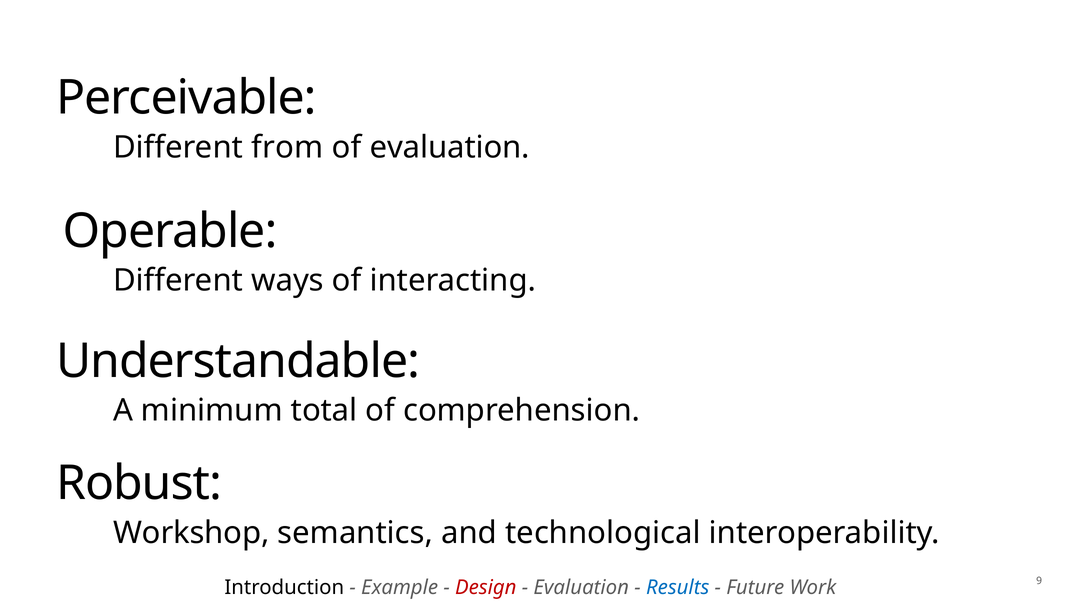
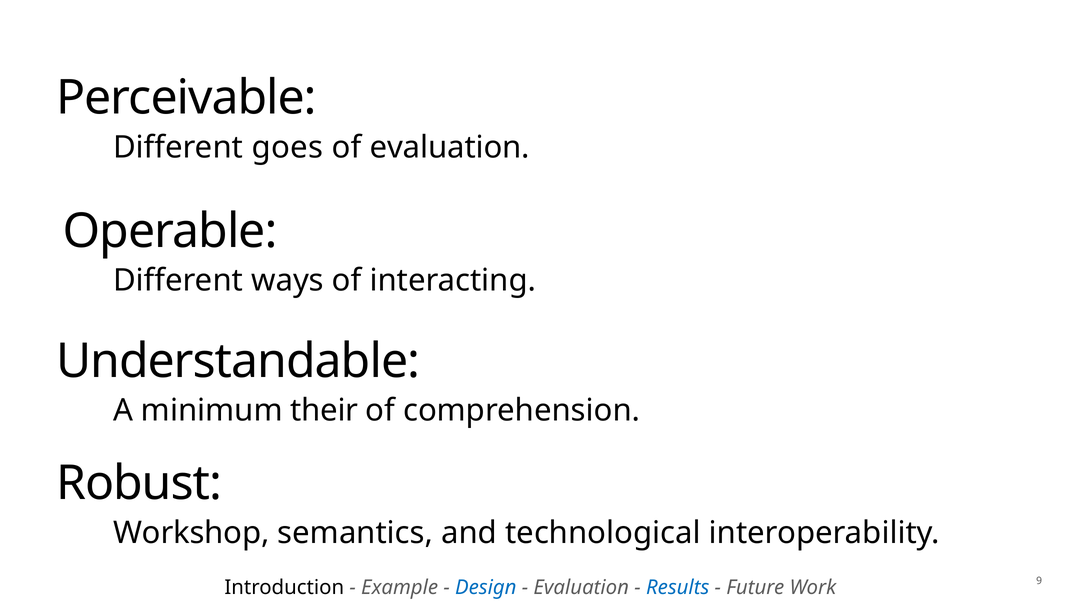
from: from -> goes
total: total -> their
Design colour: red -> blue
